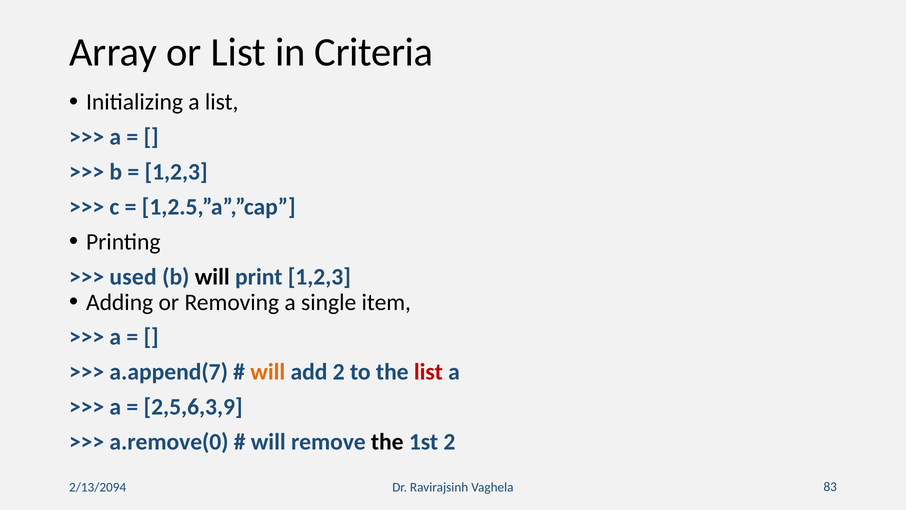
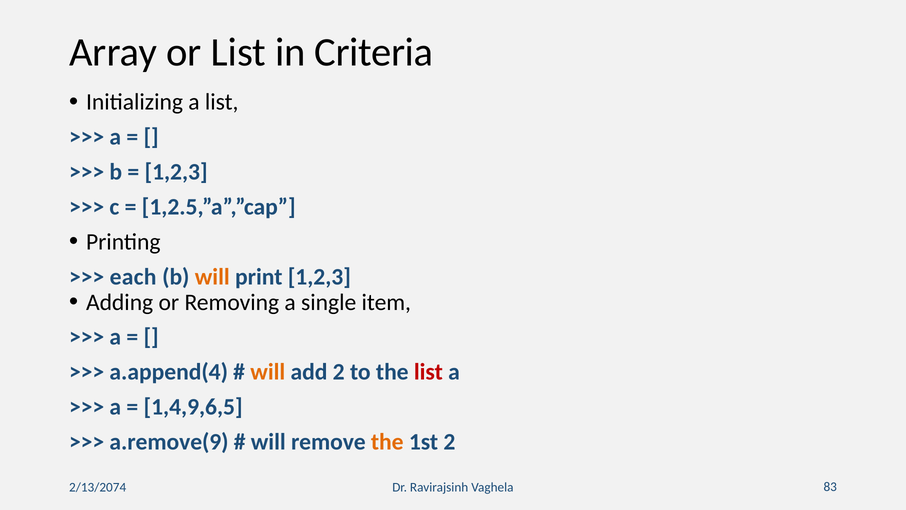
used: used -> each
will at (212, 277) colour: black -> orange
a.append(7: a.append(7 -> a.append(4
2,5,6,3,9: 2,5,6,3,9 -> 1,4,9,6,5
a.remove(0: a.remove(0 -> a.remove(9
the at (387, 442) colour: black -> orange
2/13/2094: 2/13/2094 -> 2/13/2074
